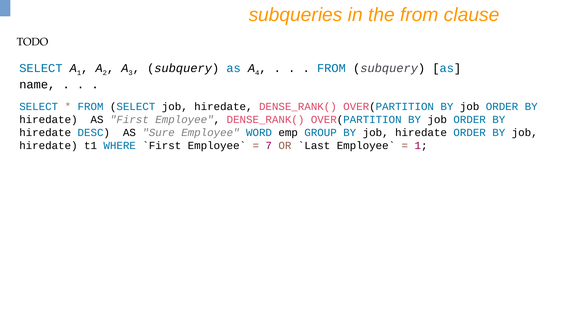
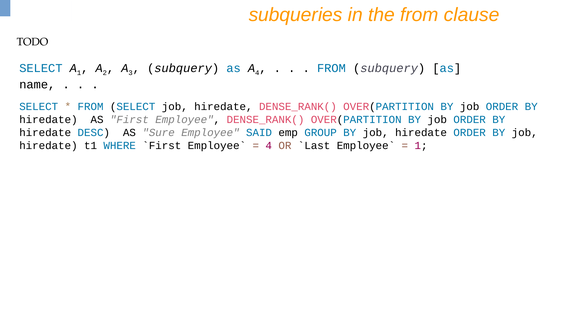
WORD: WORD -> SAID
7 at (269, 146): 7 -> 4
